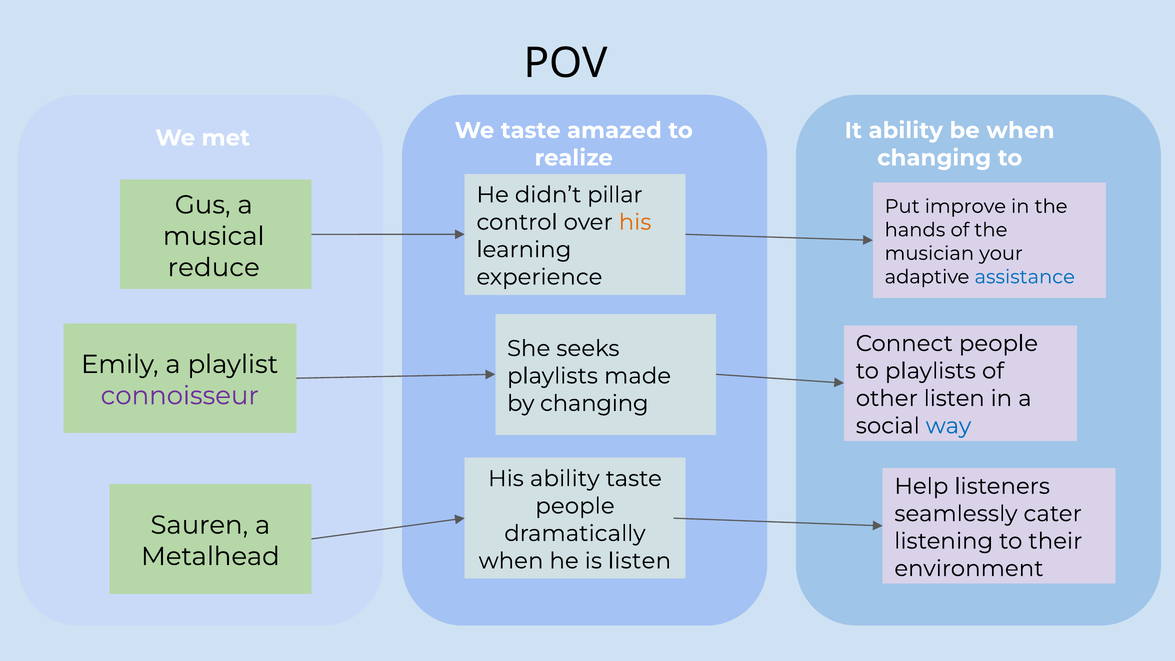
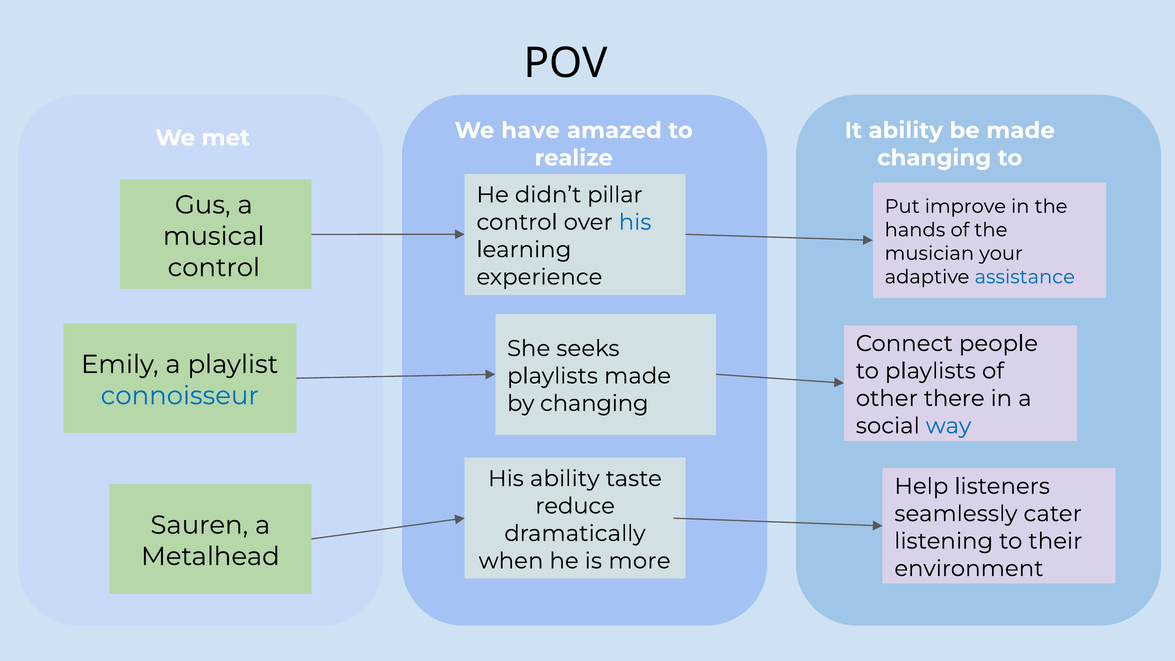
be when: when -> made
We taste: taste -> have
his at (635, 222) colour: orange -> blue
reduce at (214, 268): reduce -> control
connoisseur colour: purple -> blue
other listen: listen -> there
people at (575, 506): people -> reduce
is listen: listen -> more
